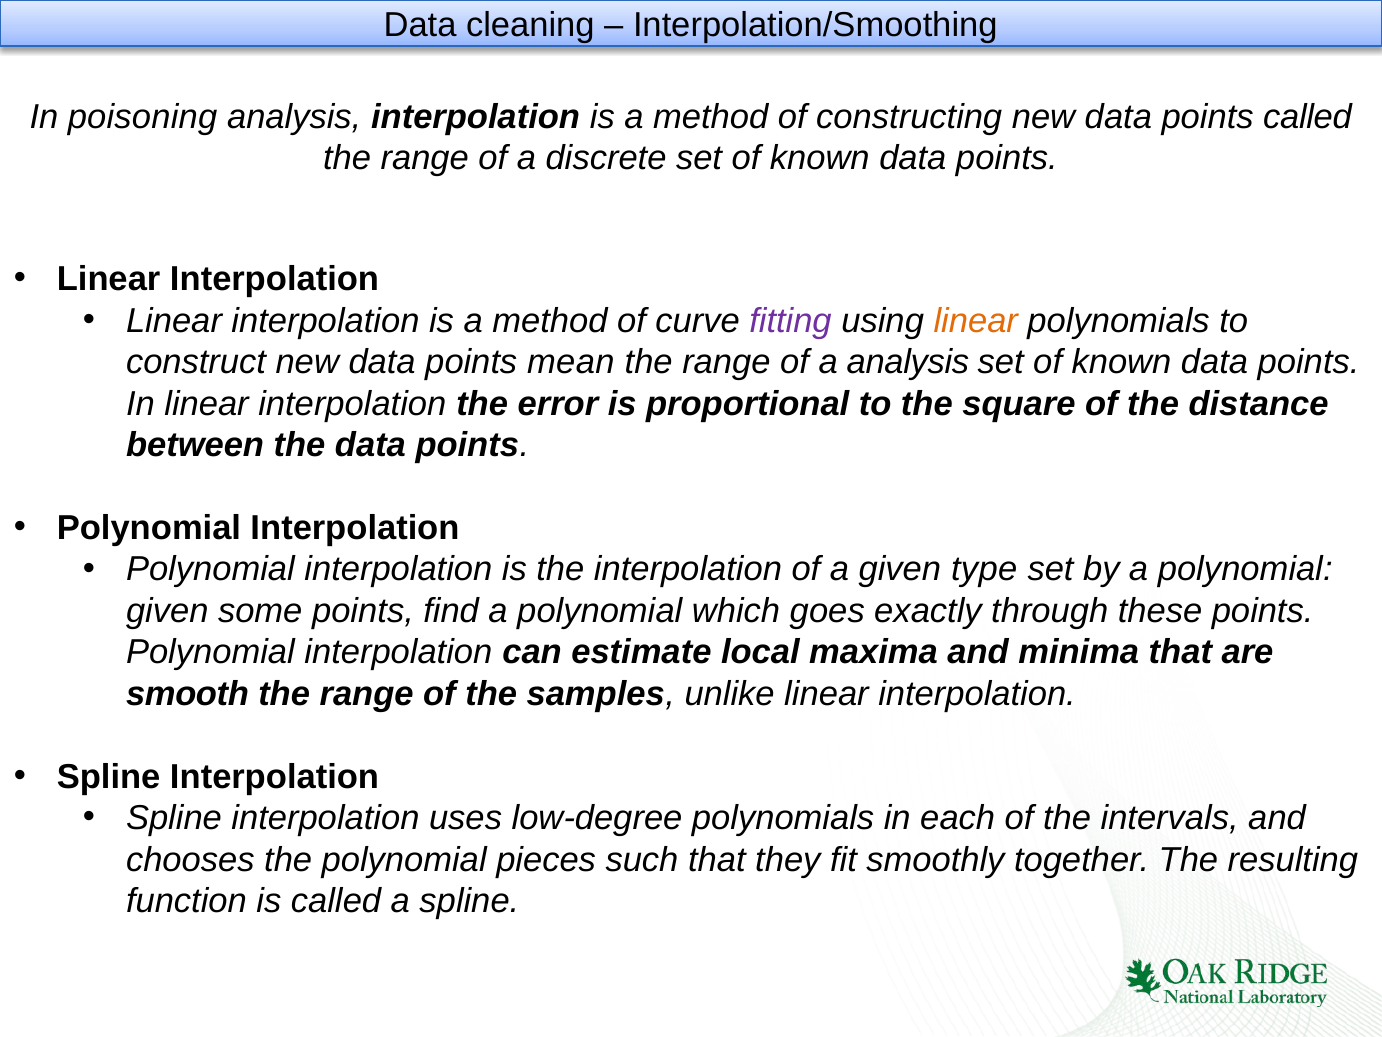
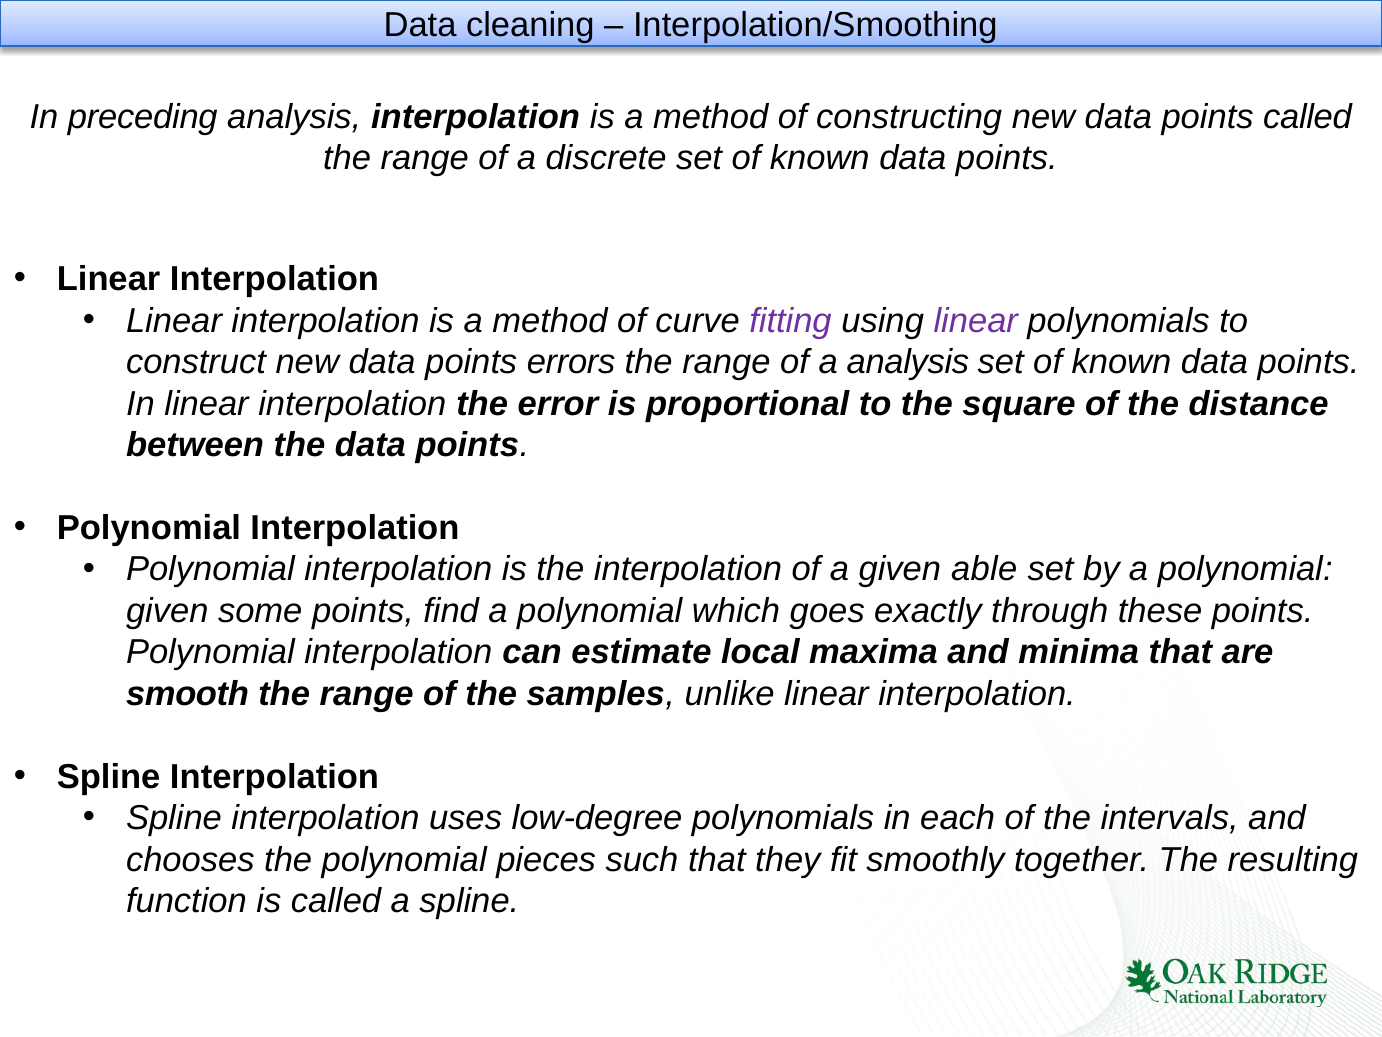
poisoning: poisoning -> preceding
linear at (976, 320) colour: orange -> purple
mean: mean -> errors
type: type -> able
